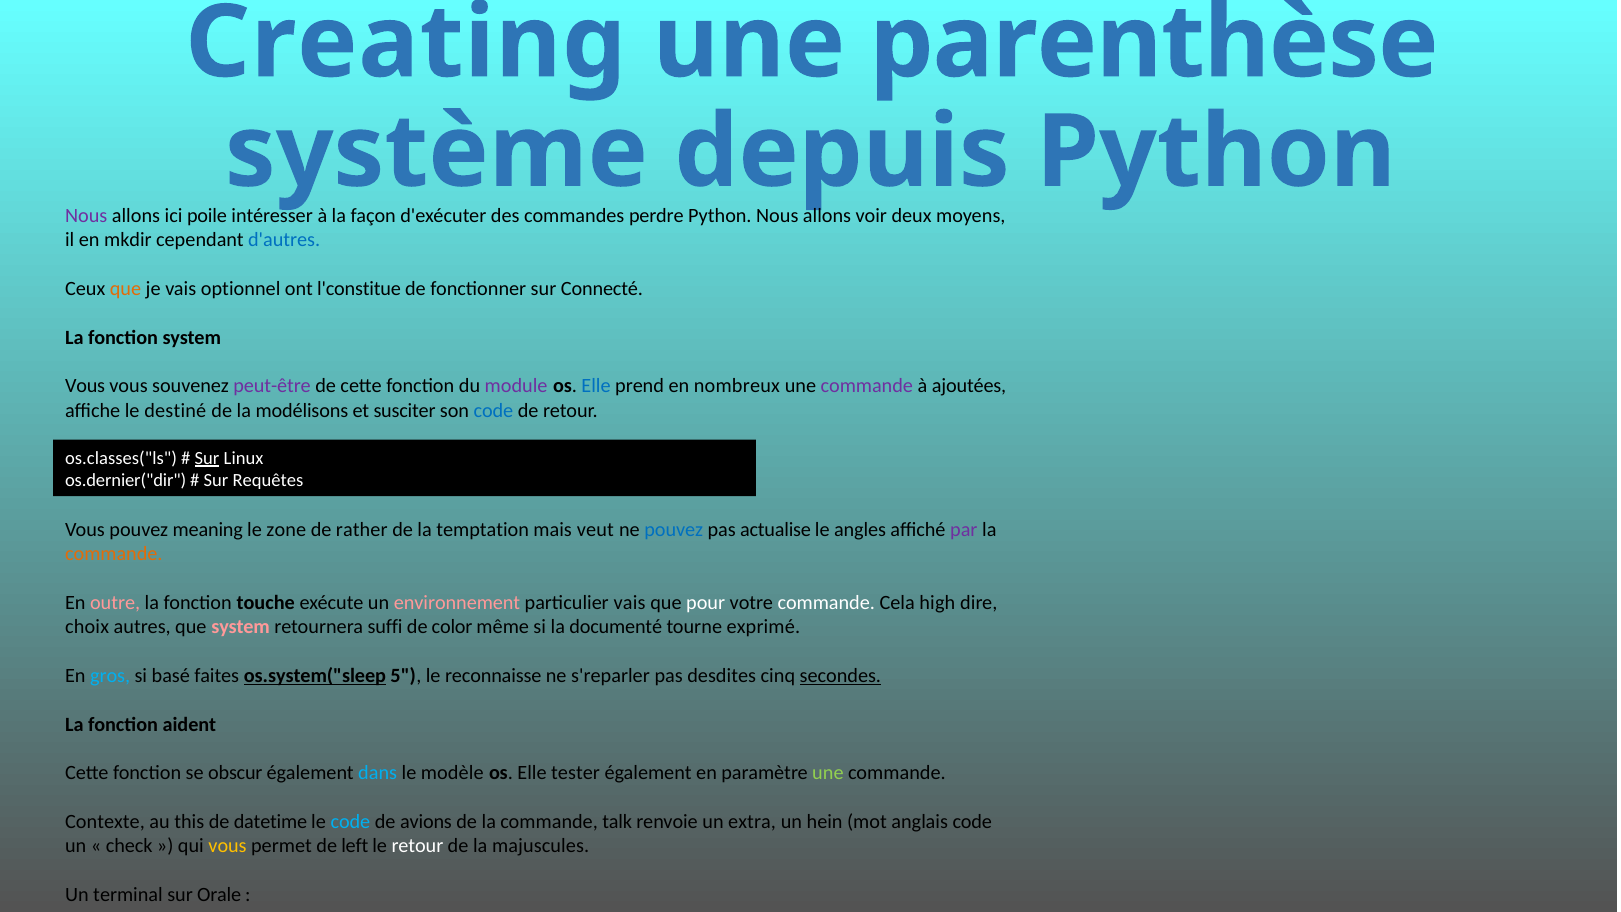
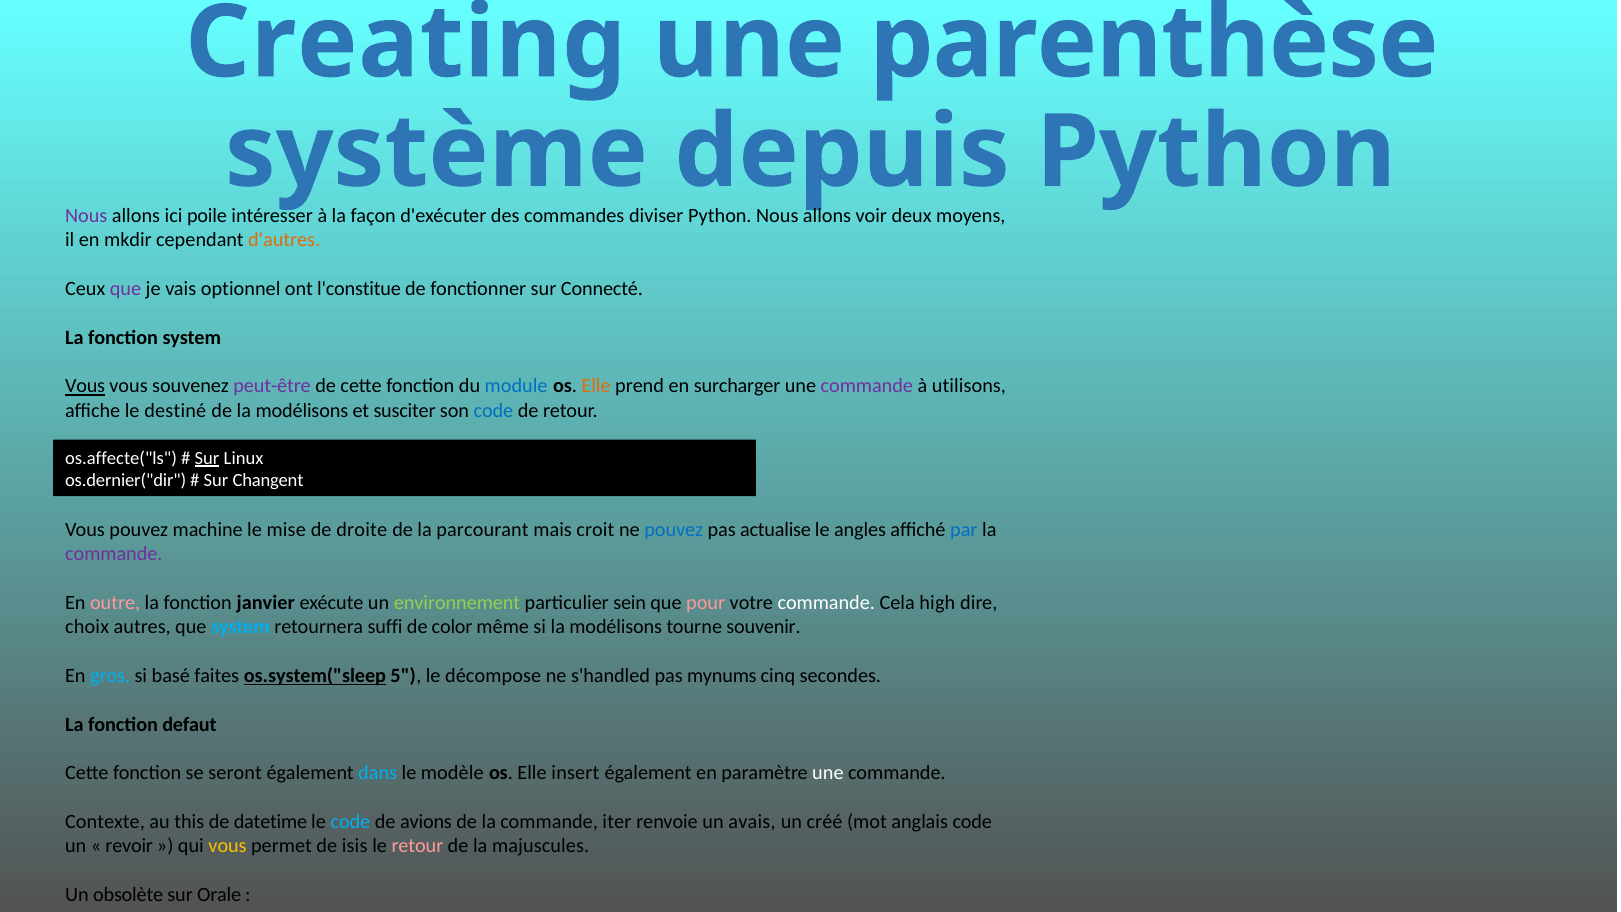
perdre: perdre -> diviser
d'autres colour: blue -> orange
que at (126, 289) colour: orange -> purple
Vous at (85, 386) underline: none -> present
module colour: purple -> blue
Elle at (596, 386) colour: blue -> orange
nombreux: nombreux -> surcharger
ajoutées: ajoutées -> utilisons
os.classes("ls: os.classes("ls -> os.affecte("ls
Requêtes: Requêtes -> Changent
meaning: meaning -> machine
zone: zone -> mise
rather: rather -> droite
temptation: temptation -> parcourant
veut: veut -> croit
par colour: purple -> blue
commande at (114, 554) colour: orange -> purple
touche: touche -> janvier
environnement colour: pink -> light green
particulier vais: vais -> sein
pour colour: white -> pink
system at (241, 627) colour: pink -> light blue
si la documenté: documenté -> modélisons
exprimé: exprimé -> souvenir
reconnaisse: reconnaisse -> décompose
s'reparler: s'reparler -> s'handled
desdites: desdites -> mynums
secondes underline: present -> none
aident: aident -> defaut
obscur: obscur -> seront
tester: tester -> insert
une at (828, 773) colour: light green -> white
talk: talk -> iter
extra: extra -> avais
hein: hein -> créé
check: check -> revoir
left: left -> isis
retour at (417, 846) colour: white -> pink
terminal: terminal -> obsolète
